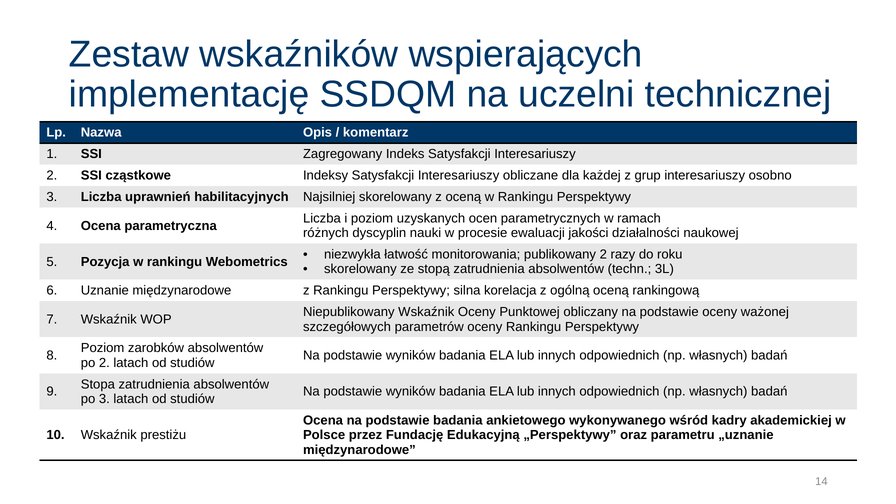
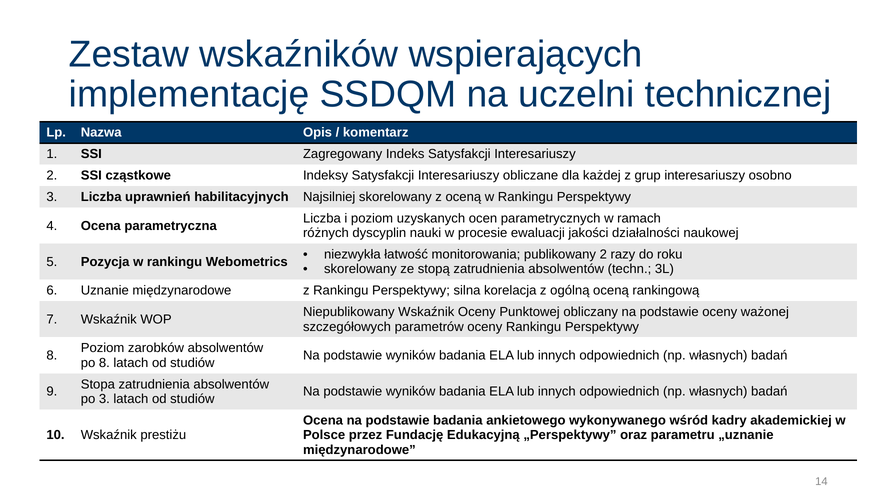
po 2: 2 -> 8
